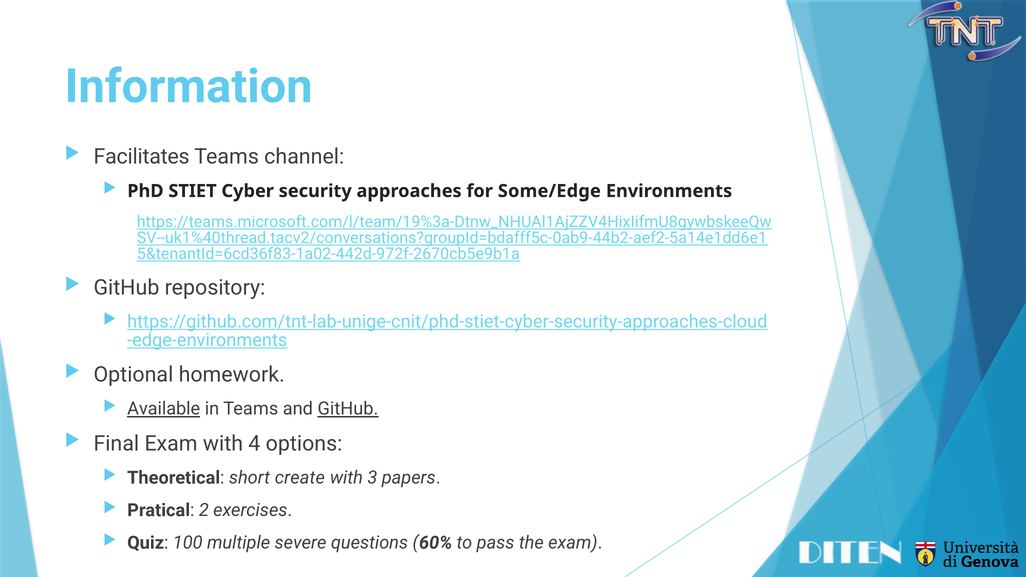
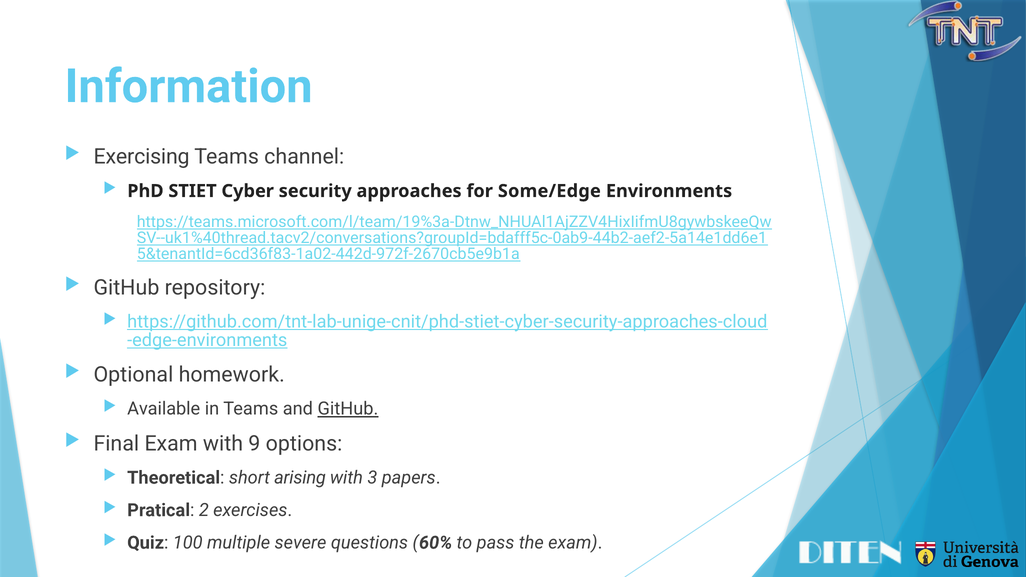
Facilitates: Facilitates -> Exercising
Available underline: present -> none
4: 4 -> 9
create: create -> arising
